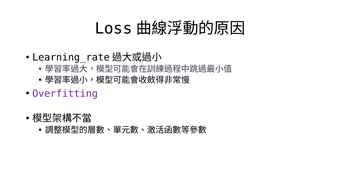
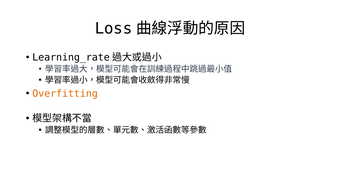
Overfitting colour: purple -> orange
